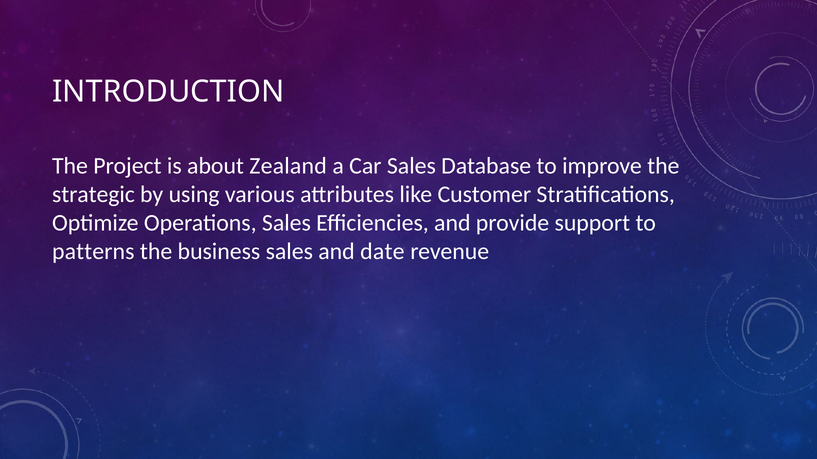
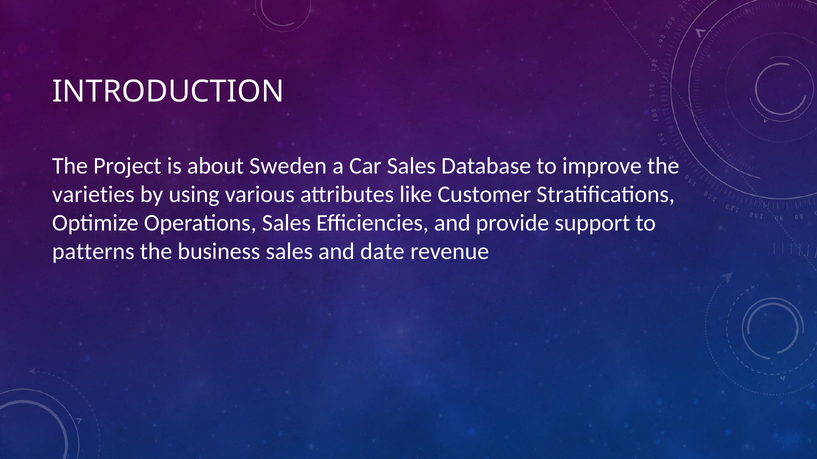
Zealand: Zealand -> Sweden
strategic: strategic -> varieties
